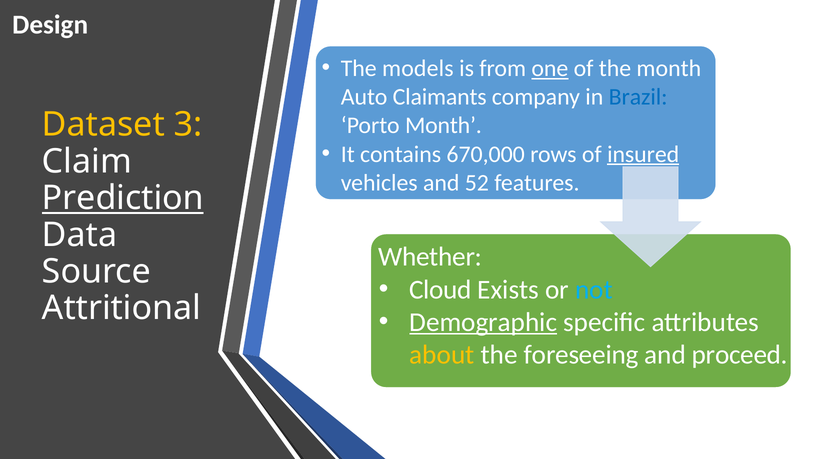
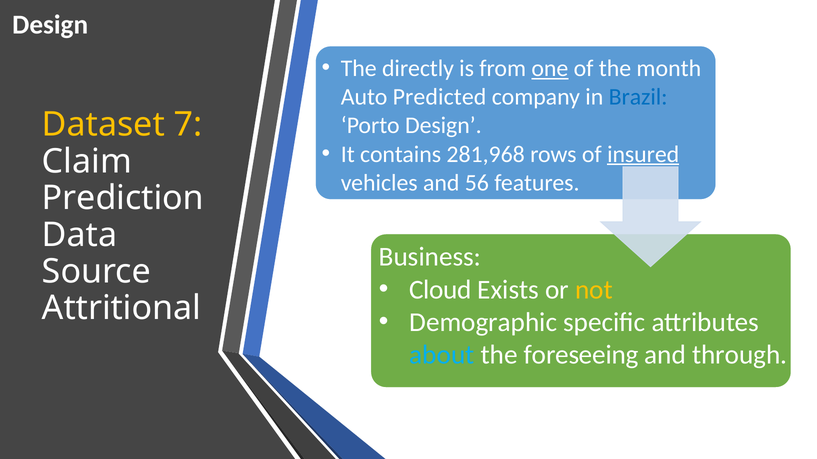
models: models -> directly
Claimants: Claimants -> Predicted
3: 3 -> 7
Porto Month: Month -> Design
670,000: 670,000 -> 281,968
52: 52 -> 56
Prediction underline: present -> none
Whether: Whether -> Business
not colour: light blue -> yellow
Demographic underline: present -> none
about colour: yellow -> light blue
proceed: proceed -> through
